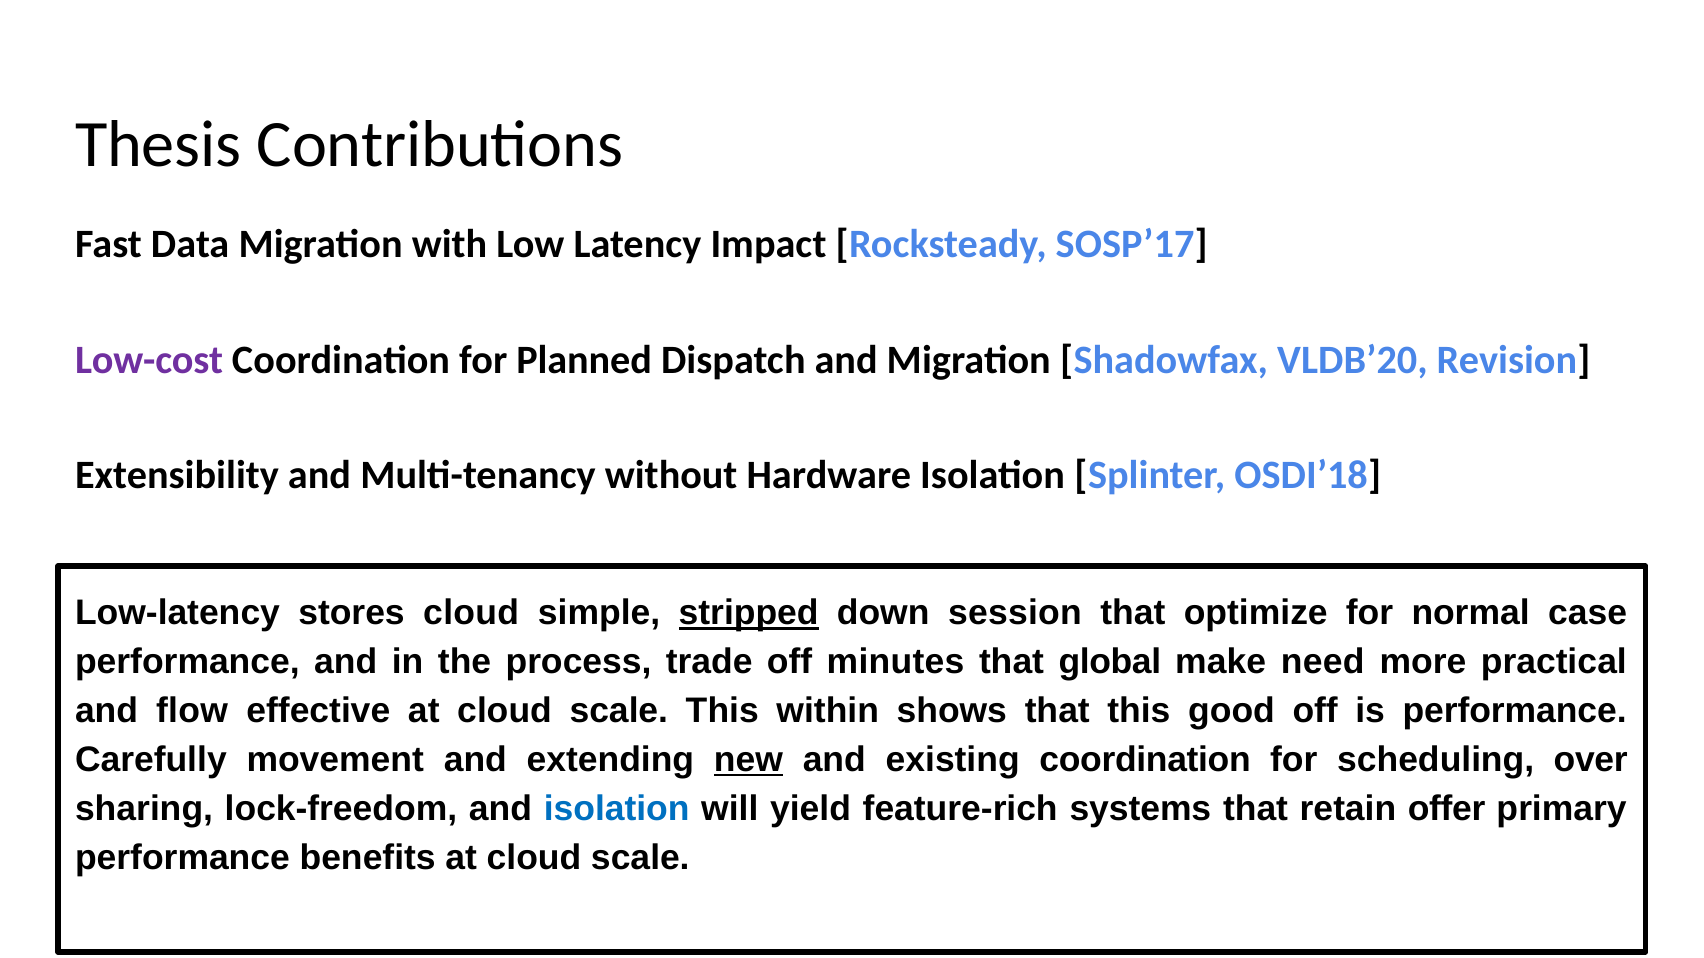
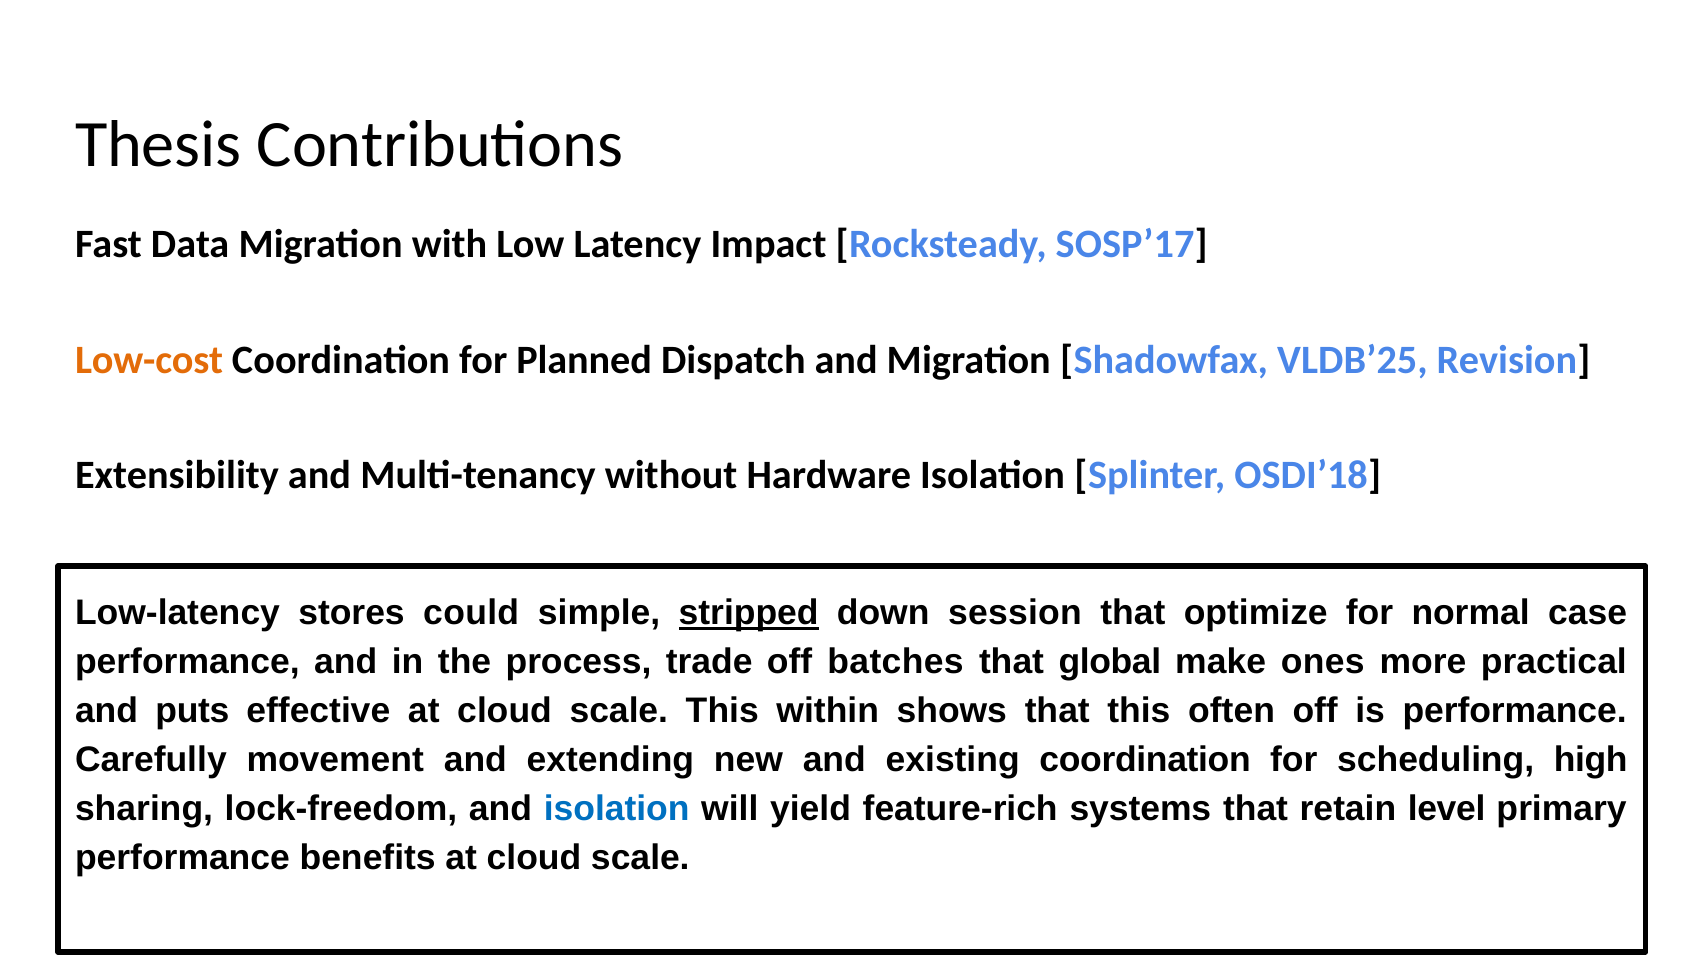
Low-cost colour: purple -> orange
VLDB’20: VLDB’20 -> VLDB’25
stores cloud: cloud -> could
minutes: minutes -> batches
need: need -> ones
flow: flow -> puts
good: good -> often
new underline: present -> none
over: over -> high
offer: offer -> level
